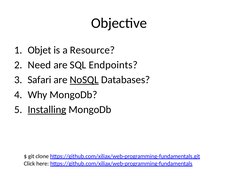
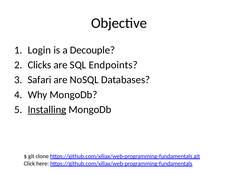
Objet: Objet -> Login
Resource: Resource -> Decouple
Need: Need -> Clicks
NoSQL underline: present -> none
